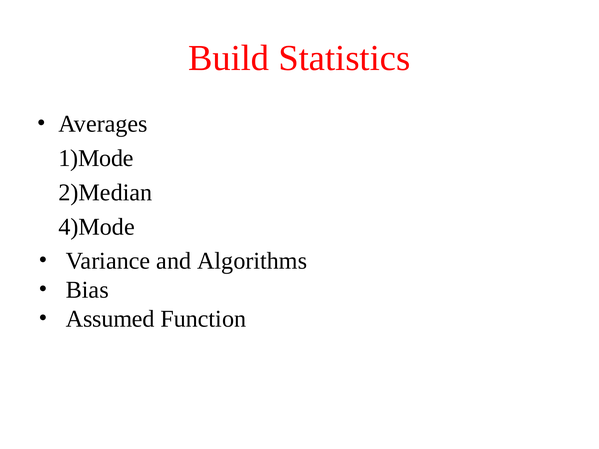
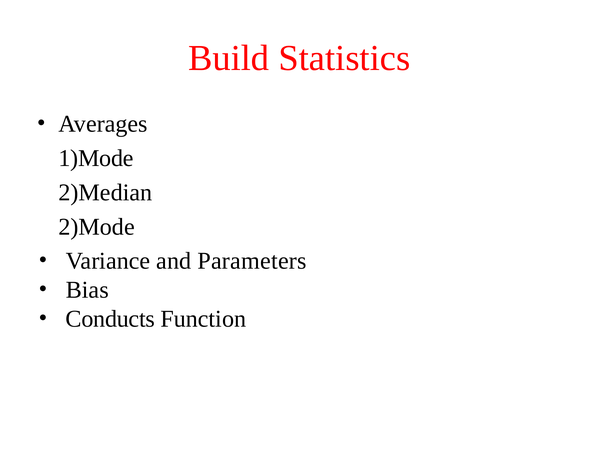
4)Mode: 4)Mode -> 2)Mode
Algorithms: Algorithms -> Parameters
Assumed: Assumed -> Conducts
